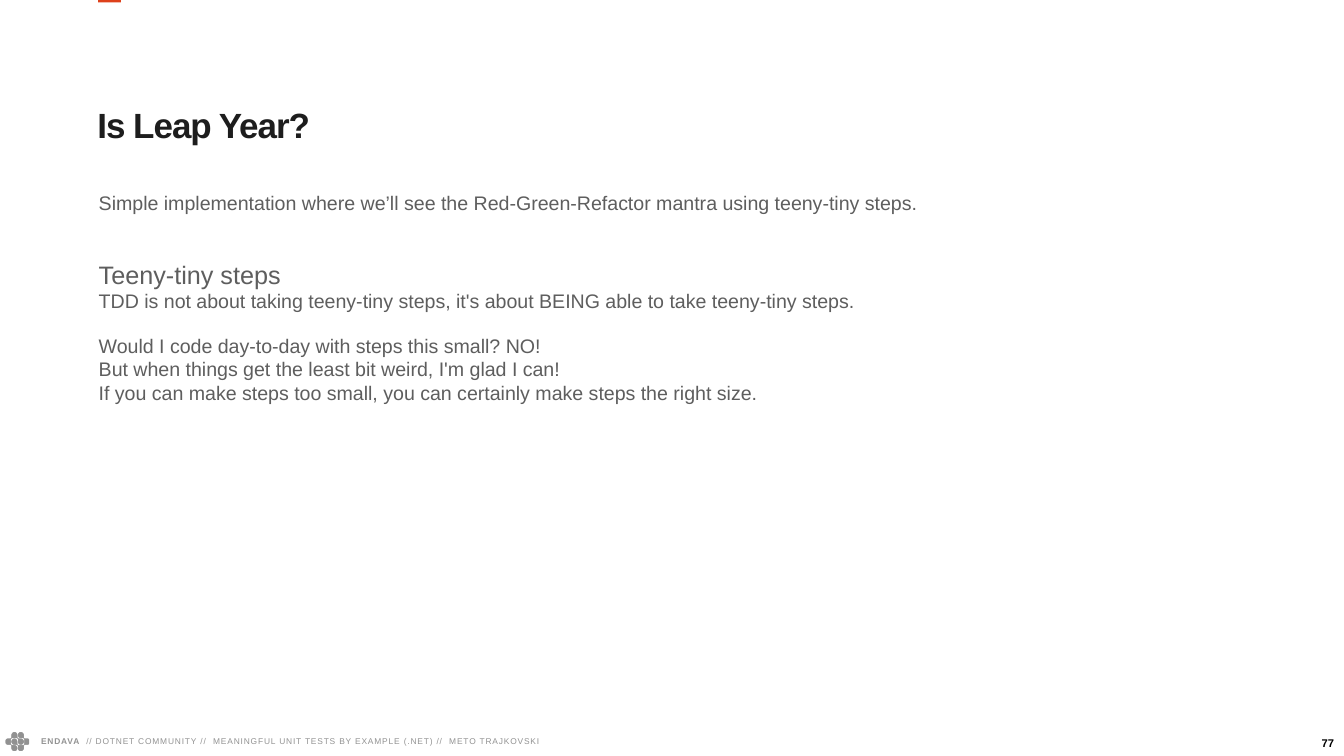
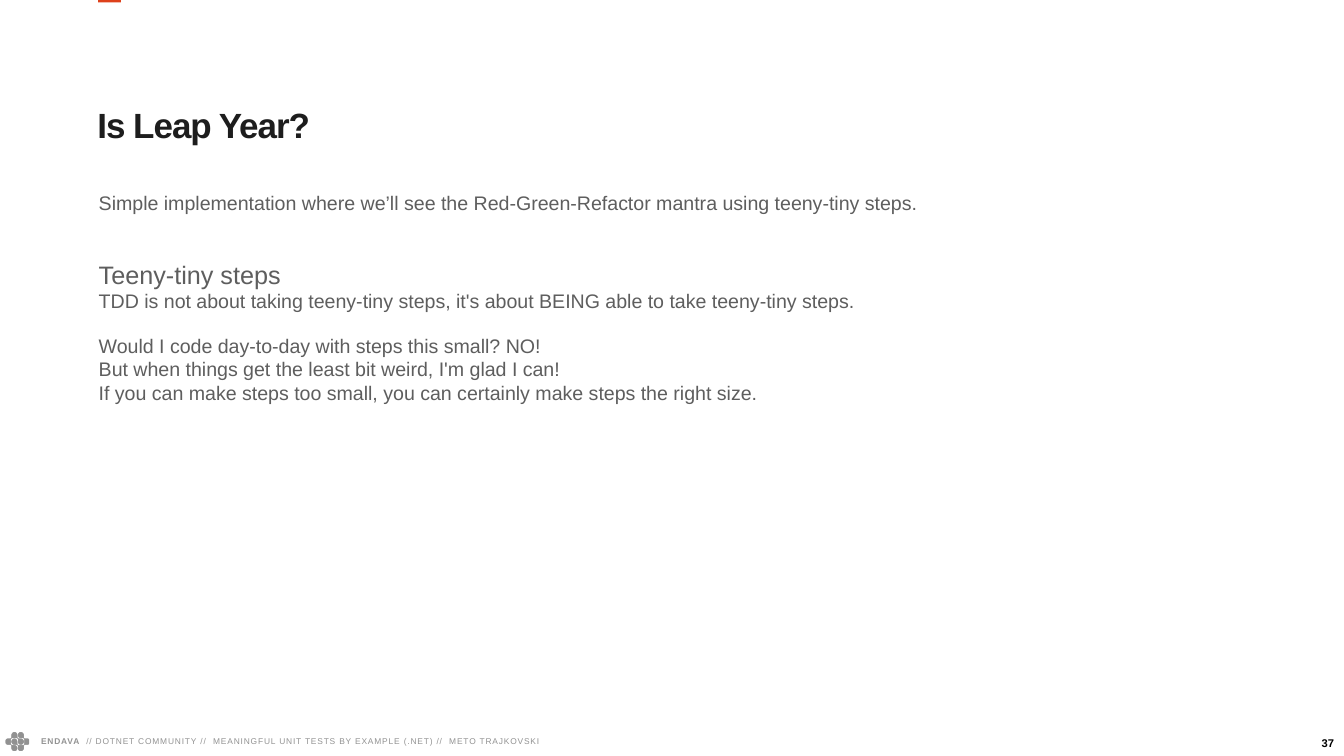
77: 77 -> 37
